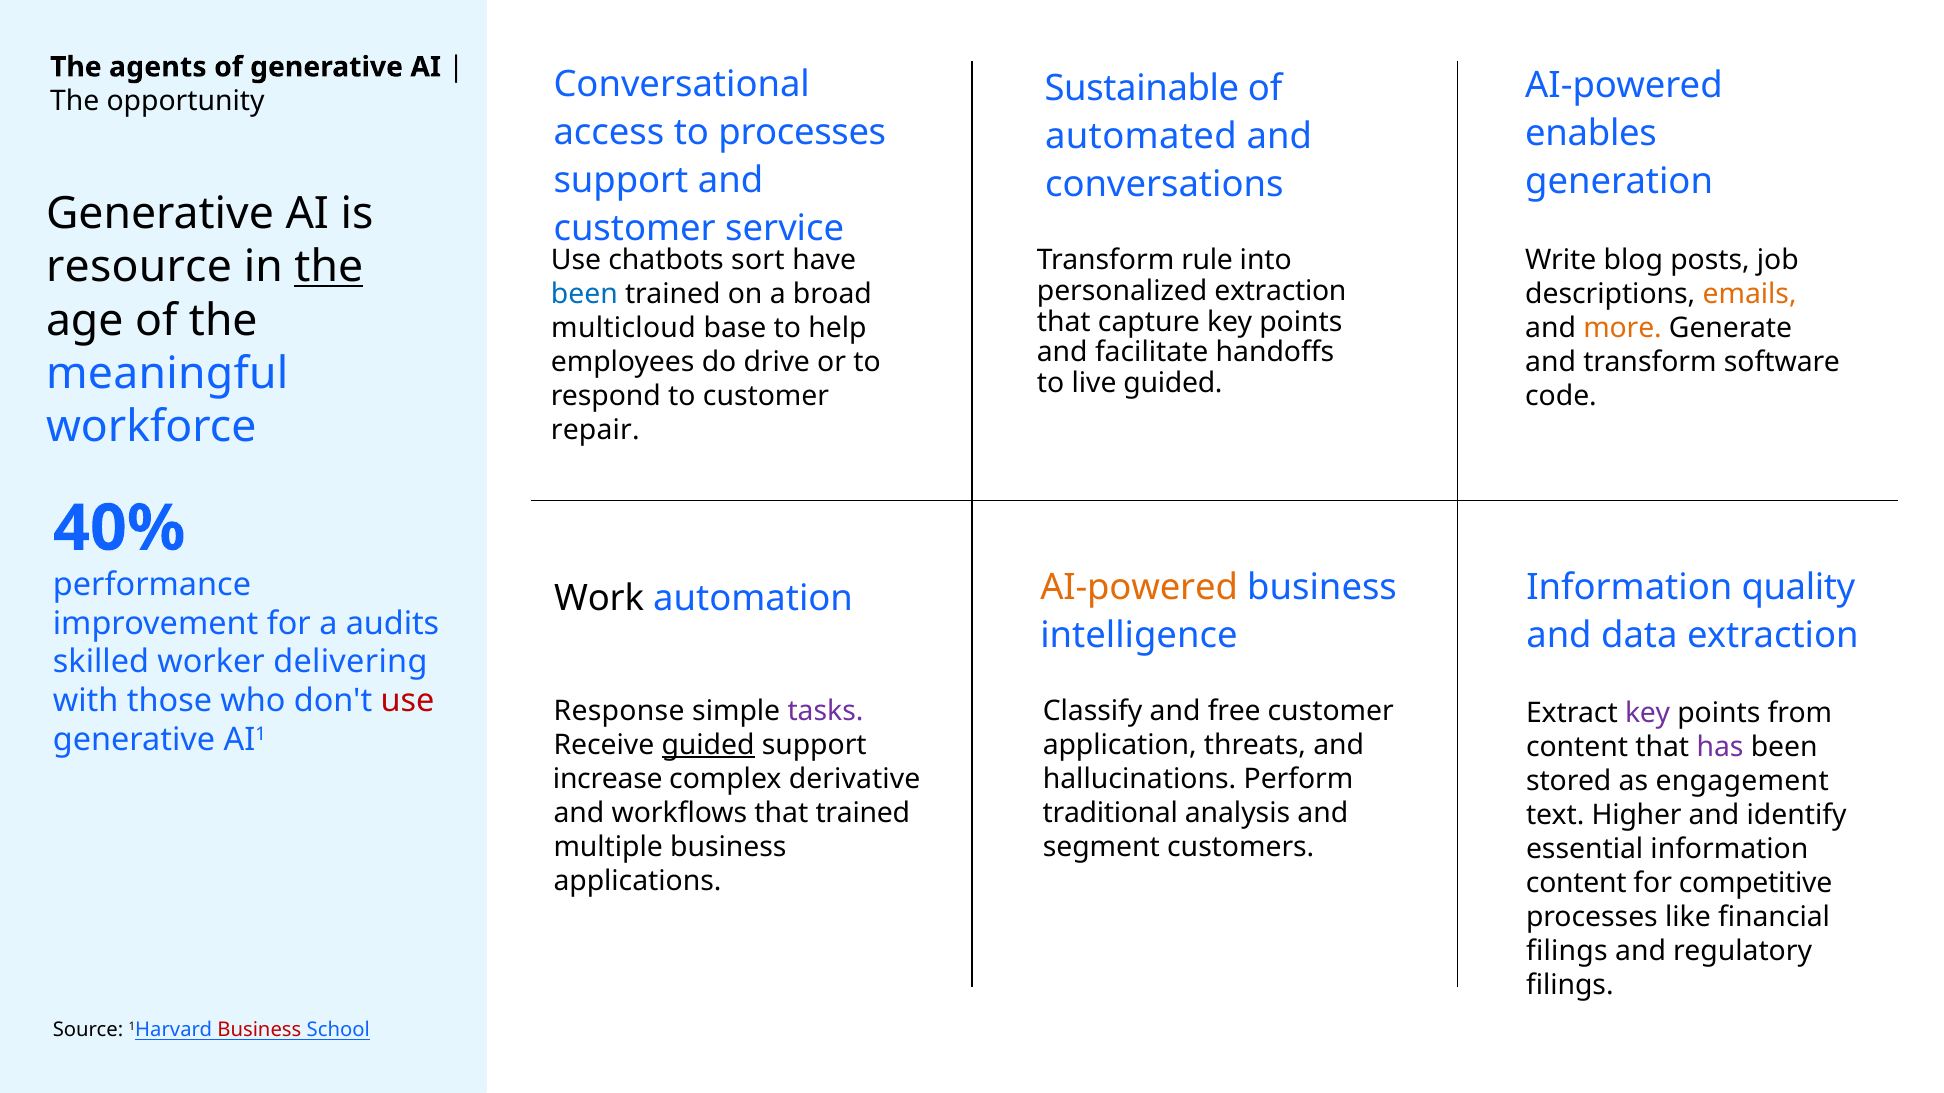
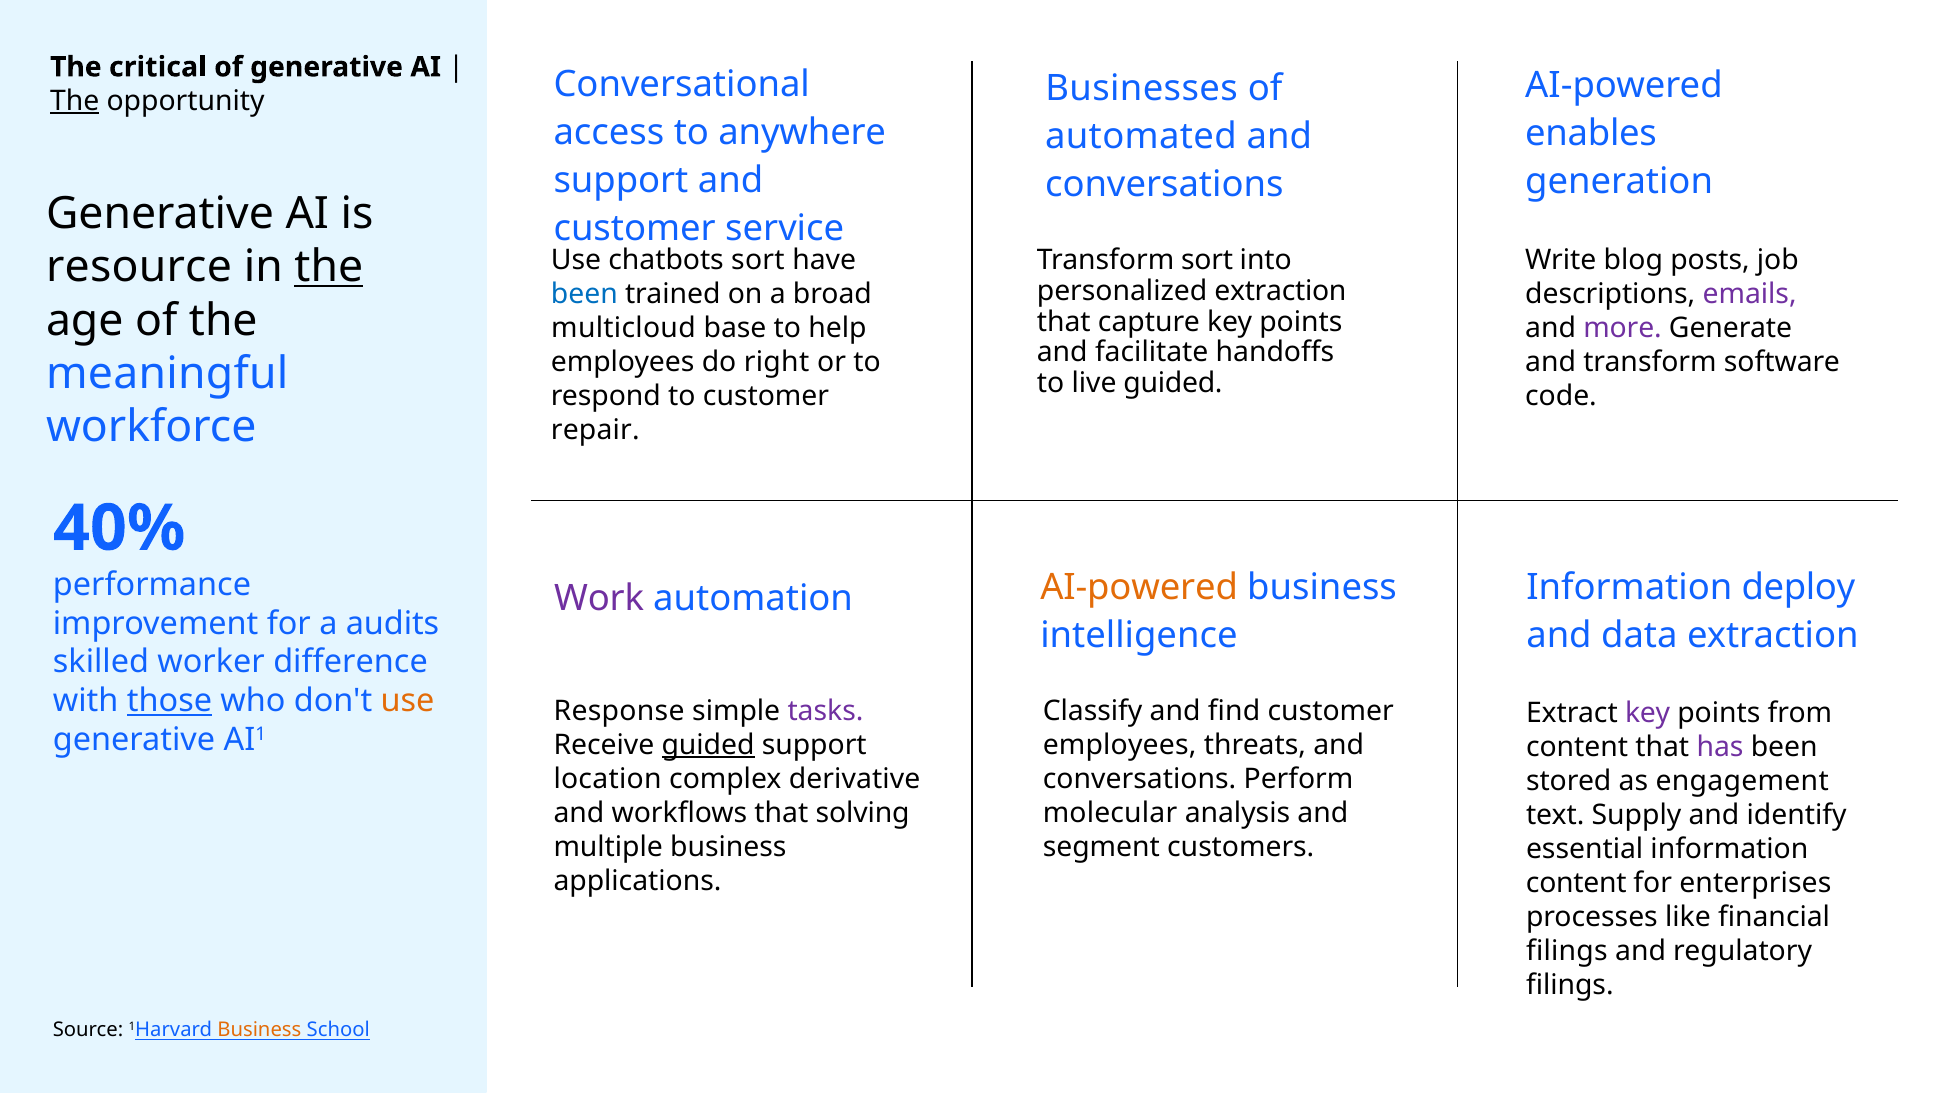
agents: agents -> critical
Sustainable: Sustainable -> Businesses
The at (75, 101) underline: none -> present
to processes: processes -> anywhere
Transform rule: rule -> sort
emails colour: orange -> purple
more colour: orange -> purple
drive: drive -> right
quality: quality -> deploy
Work colour: black -> purple
delivering: delivering -> difference
those underline: none -> present
use at (408, 701) colour: red -> orange
free: free -> find
application at (1120, 745): application -> employees
increase: increase -> location
hallucinations at (1140, 779): hallucinations -> conversations
that trained: trained -> solving
traditional: traditional -> molecular
Higher: Higher -> Supply
competitive: competitive -> enterprises
Business at (259, 1030) colour: red -> orange
